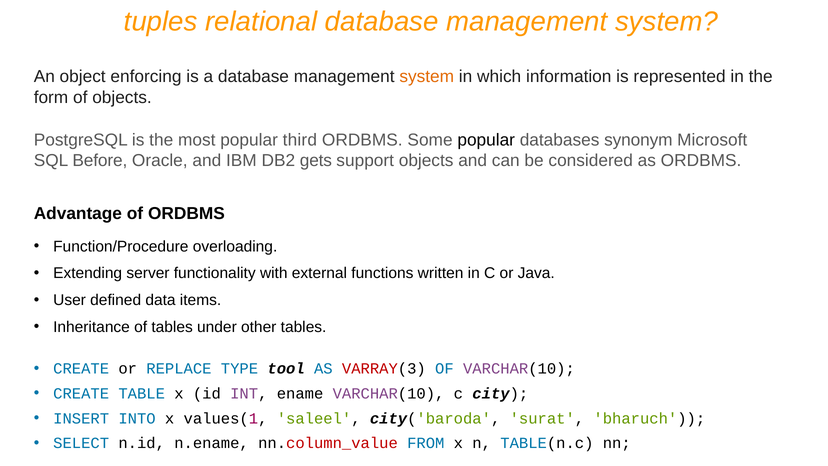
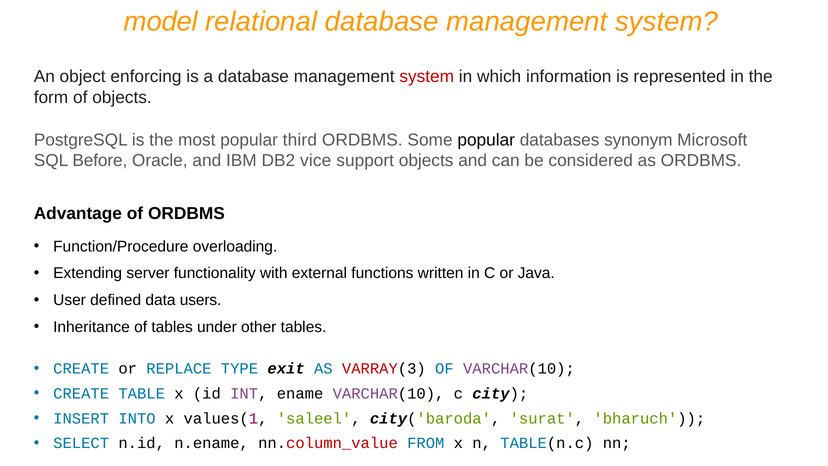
tuples: tuples -> model
system at (427, 77) colour: orange -> red
gets: gets -> vice
items: items -> users
tool: tool -> exit
